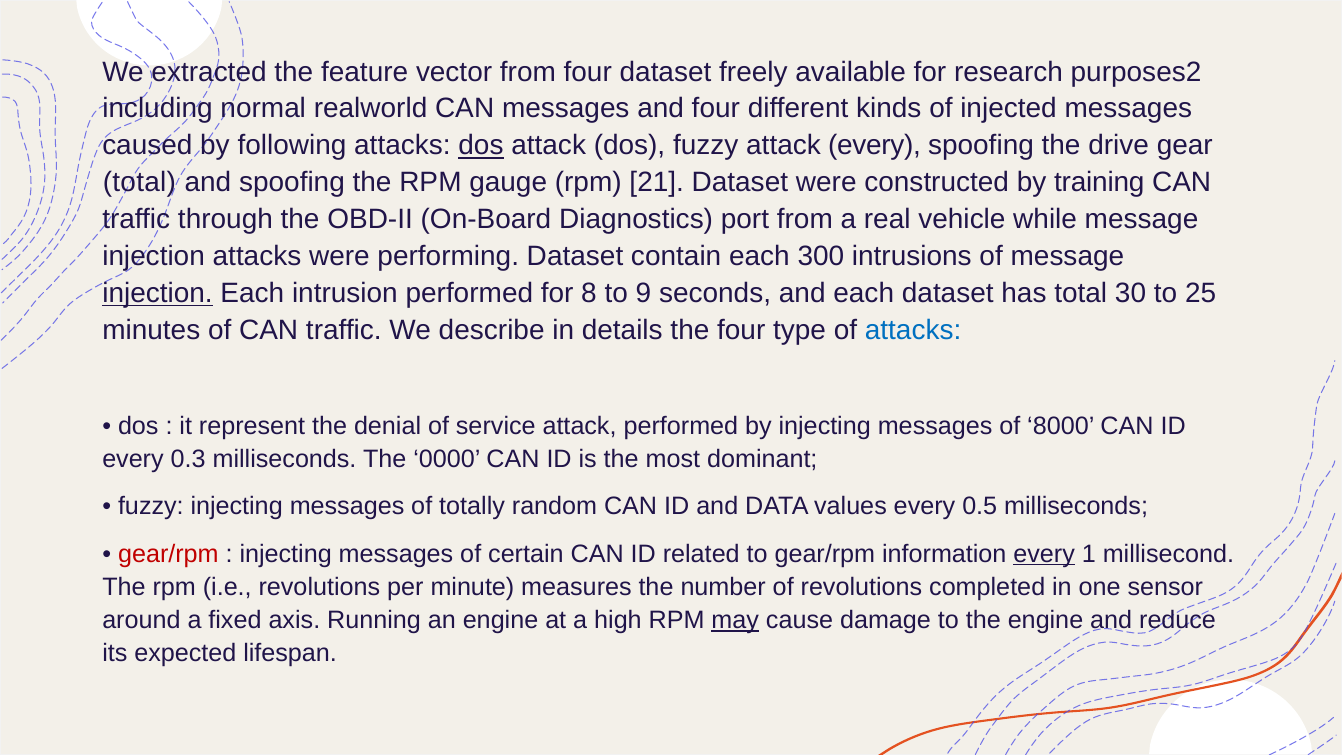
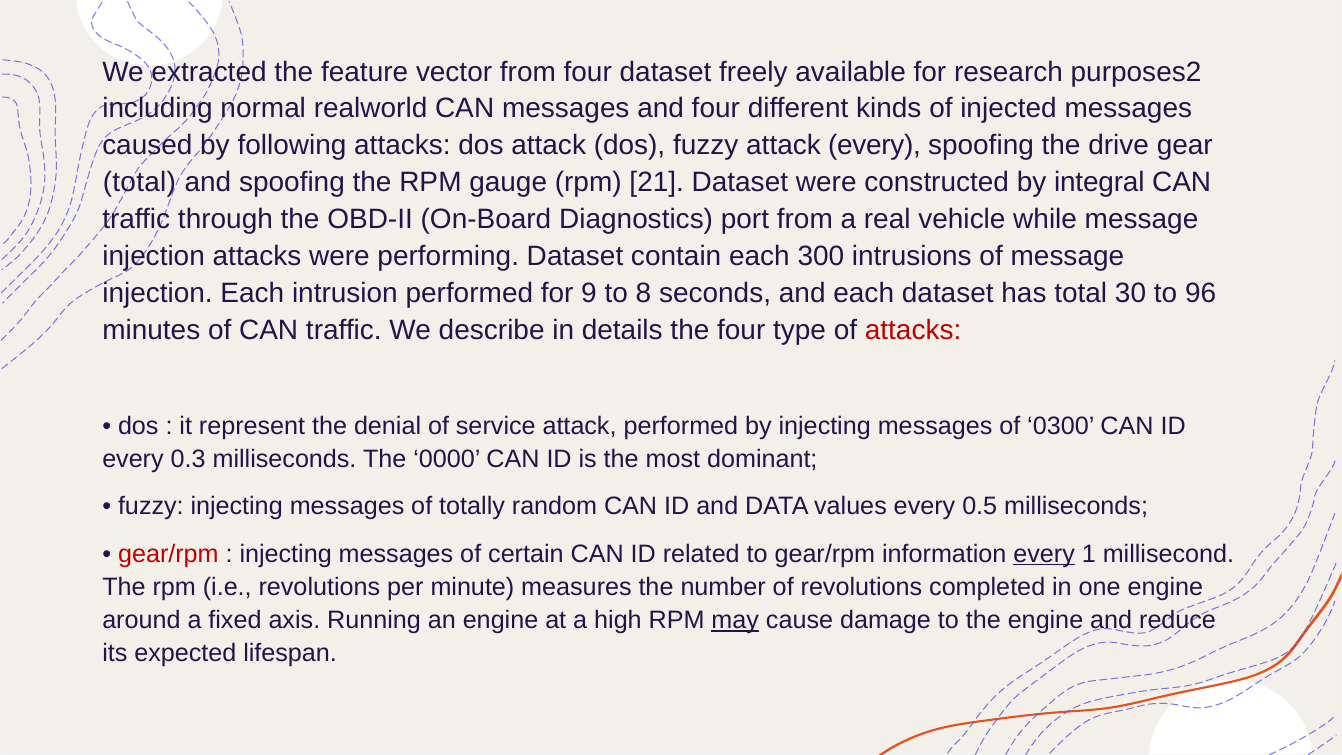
dos at (481, 146) underline: present -> none
training: training -> integral
injection at (157, 293) underline: present -> none
8: 8 -> 9
9: 9 -> 8
25: 25 -> 96
attacks at (913, 330) colour: blue -> red
8000: 8000 -> 0300
one sensor: sensor -> engine
